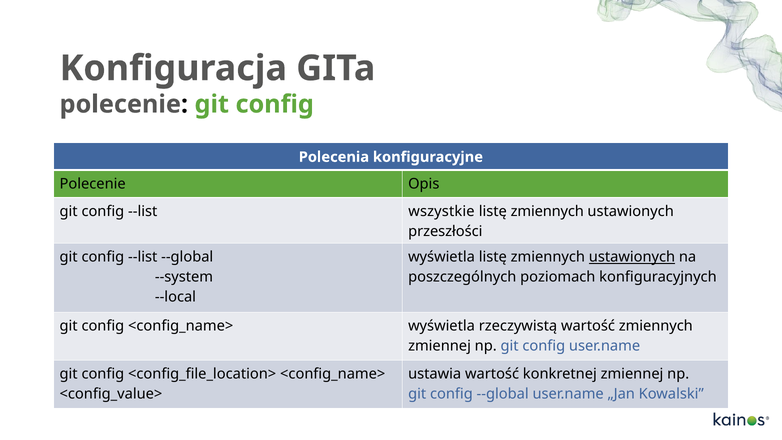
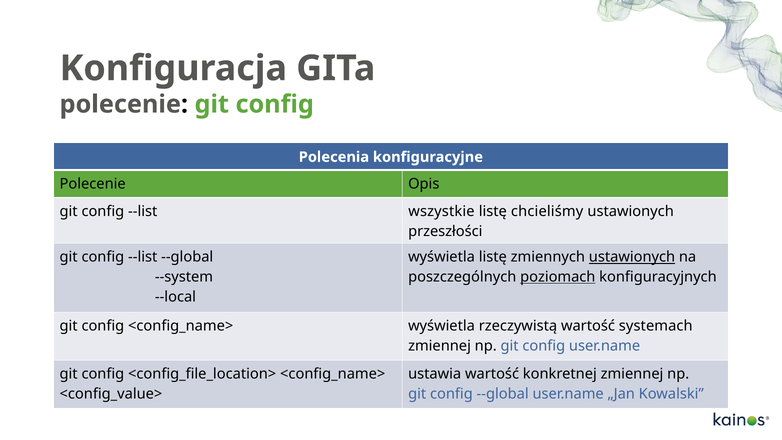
zmiennych at (547, 211): zmiennych -> chcieliśmy
poziomach underline: none -> present
wartość zmiennych: zmiennych -> systemach
